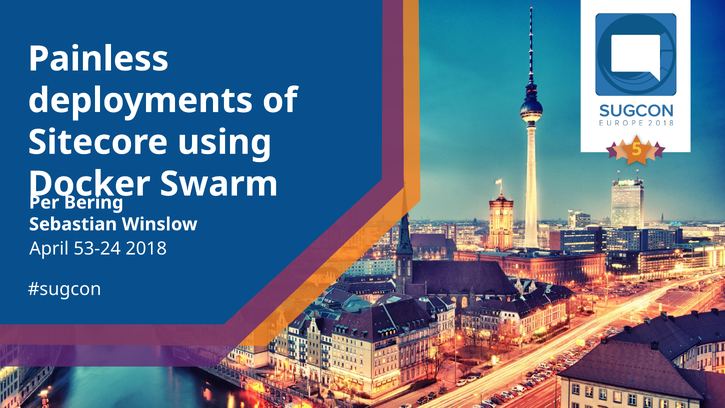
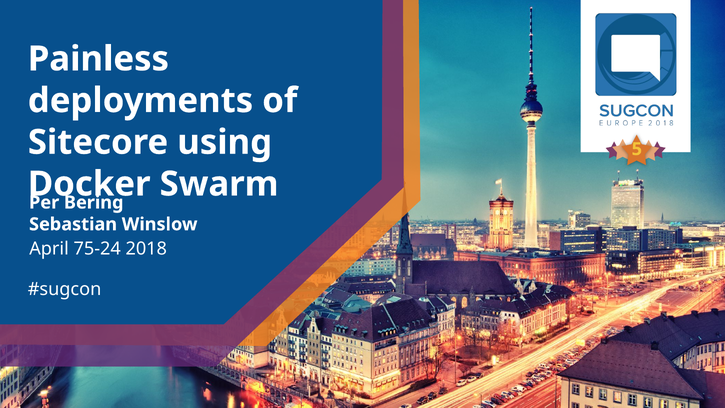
53-24: 53-24 -> 75-24
